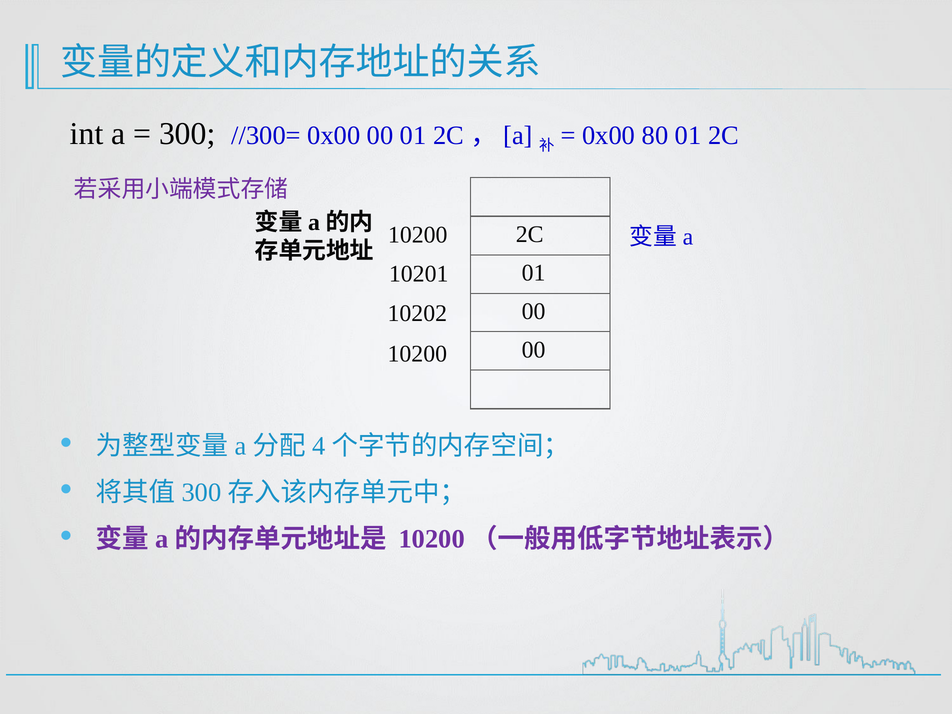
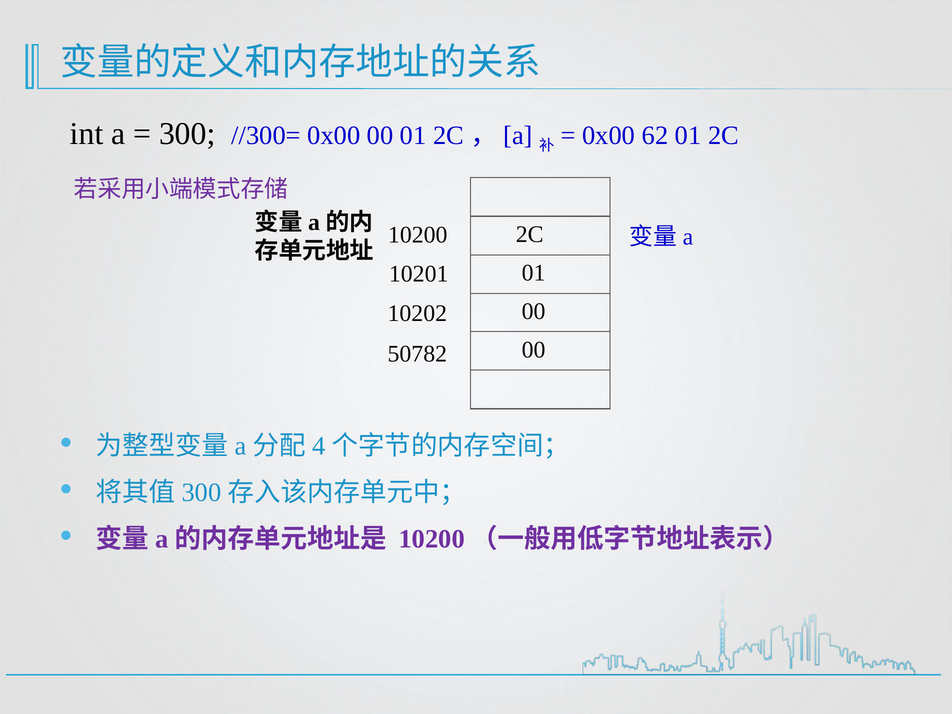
80: 80 -> 62
10200 at (417, 354): 10200 -> 50782
